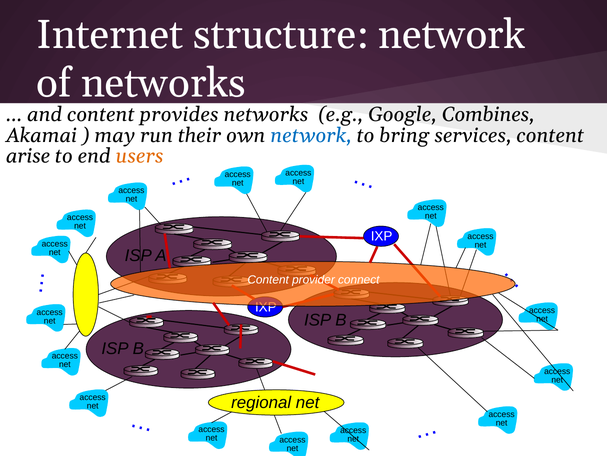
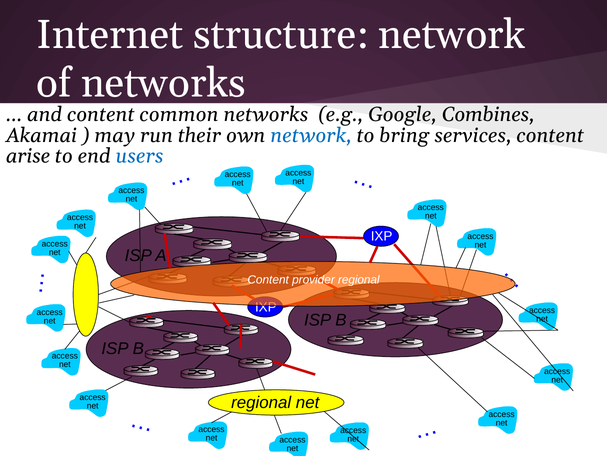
provides: provides -> common
users colour: orange -> blue
provider connect: connect -> regional
